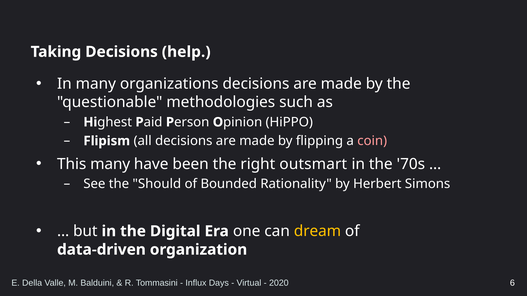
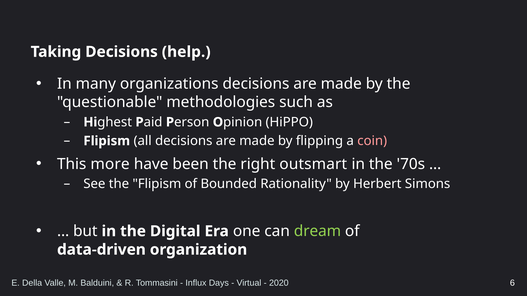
This many: many -> more
the Should: Should -> Flipism
dream colour: yellow -> light green
